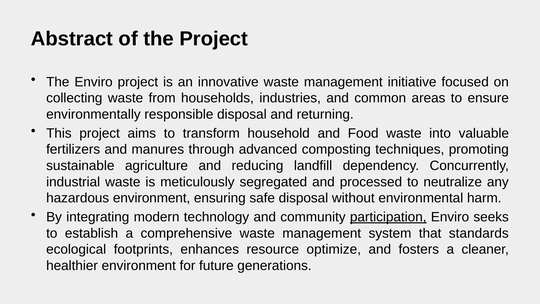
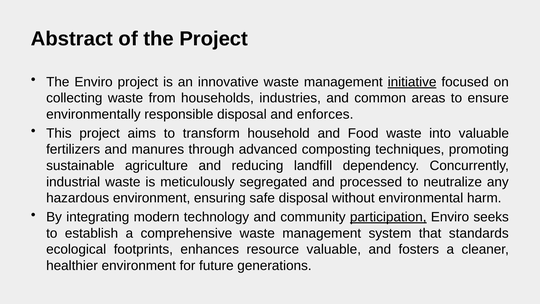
initiative underline: none -> present
returning: returning -> enforces
resource optimize: optimize -> valuable
